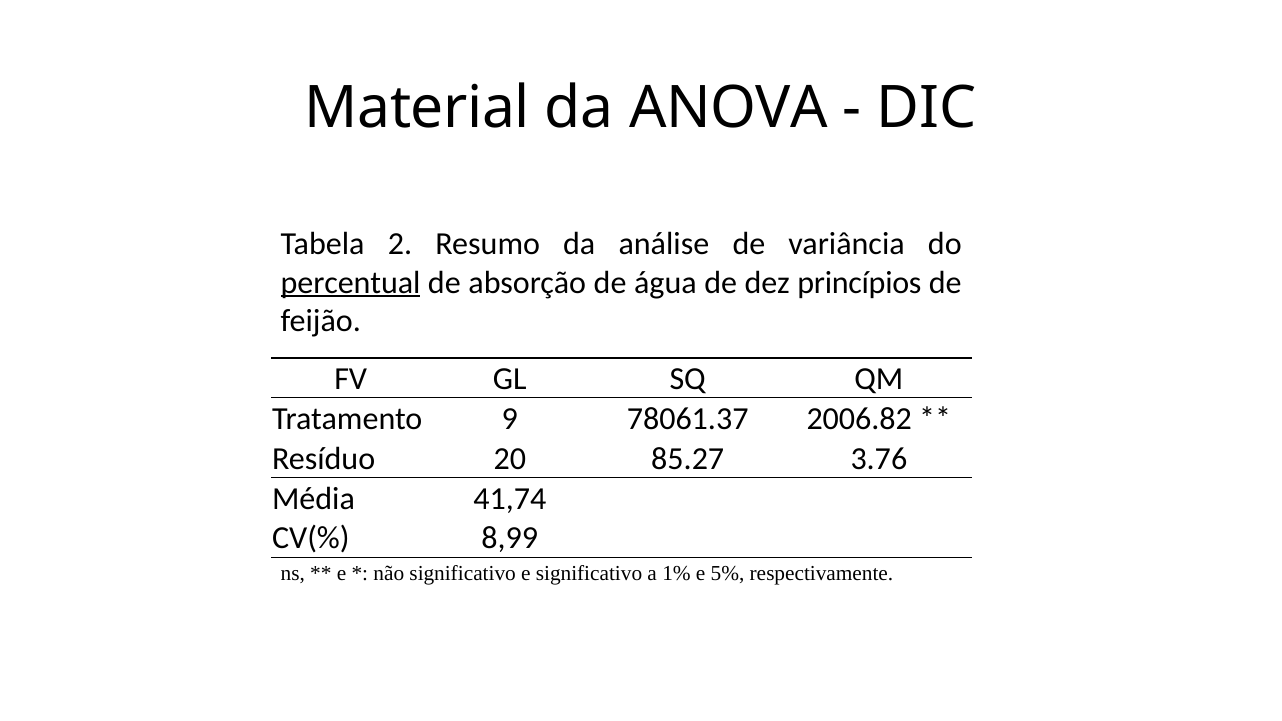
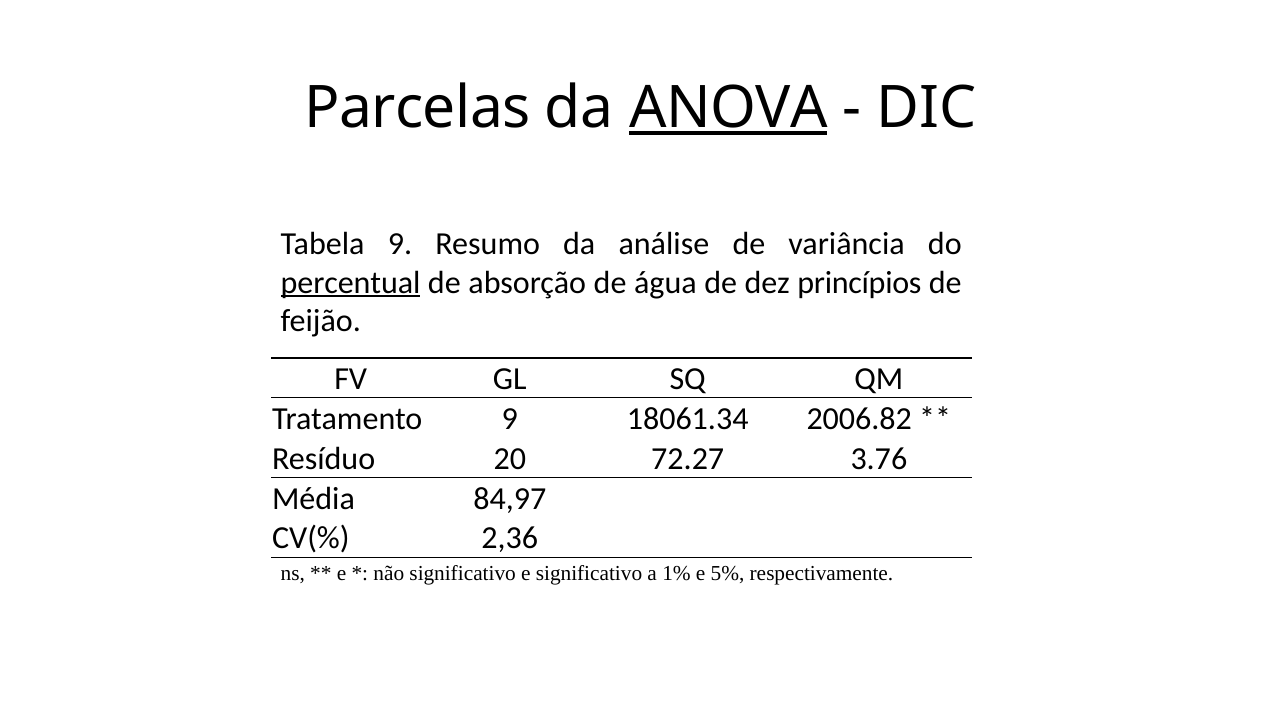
Material: Material -> Parcelas
ANOVA underline: none -> present
Tabela 2: 2 -> 9
78061.37: 78061.37 -> 18061.34
85.27: 85.27 -> 72.27
41,74: 41,74 -> 84,97
8,99: 8,99 -> 2,36
